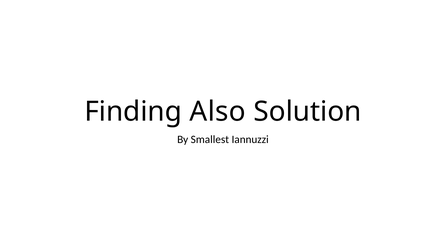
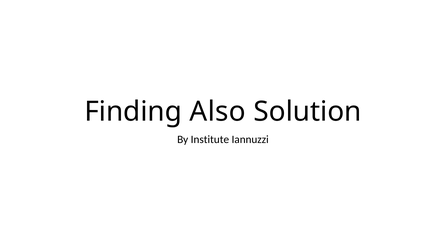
Smallest: Smallest -> Institute
